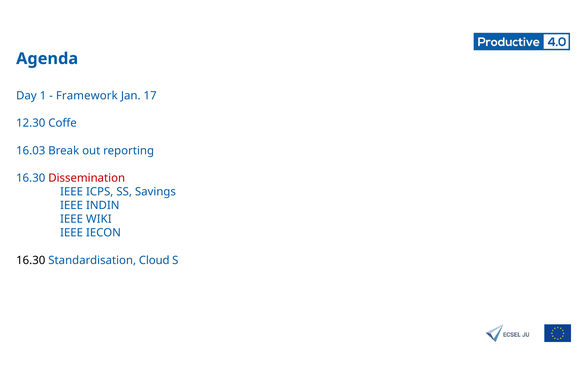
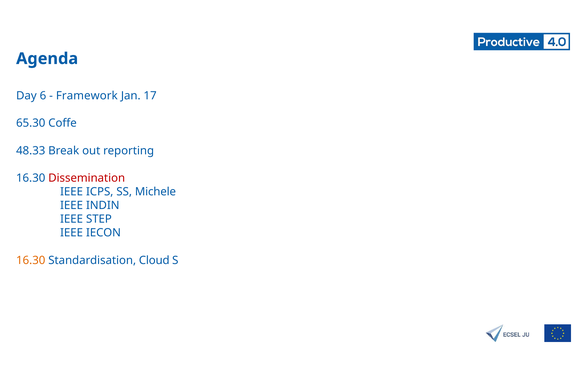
1: 1 -> 6
12.30: 12.30 -> 65.30
16.03: 16.03 -> 48.33
Savings: Savings -> Michele
WIKI: WIKI -> STEP
16.30 at (31, 260) colour: black -> orange
